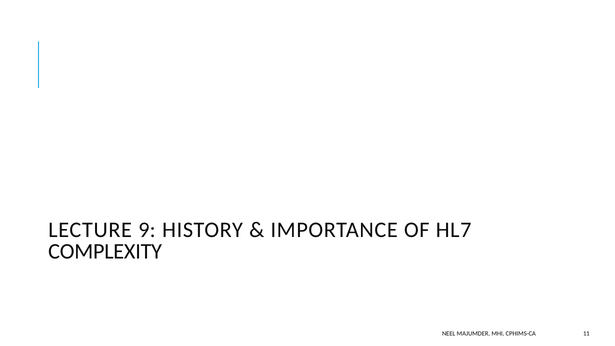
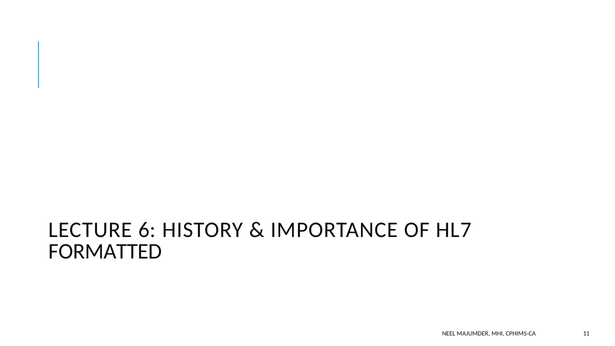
9: 9 -> 6
COMPLEXITY: COMPLEXITY -> FORMATTED
